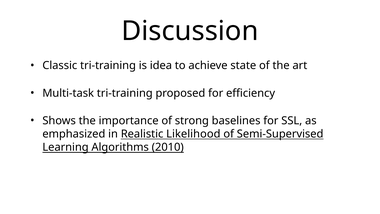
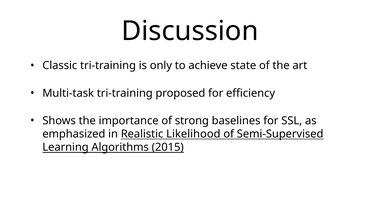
idea: idea -> only
2010: 2010 -> 2015
